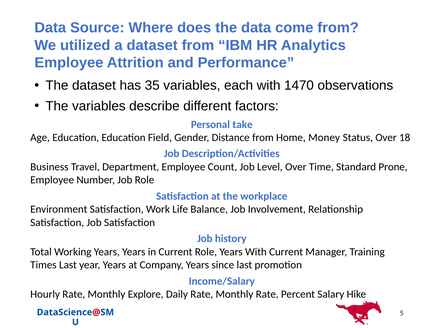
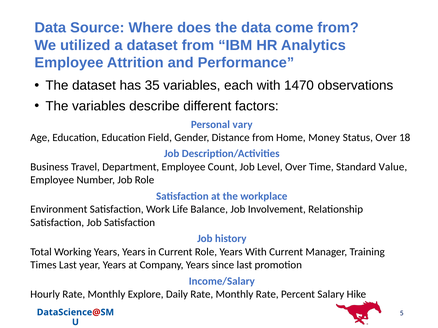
take: take -> vary
Prone: Prone -> Value
